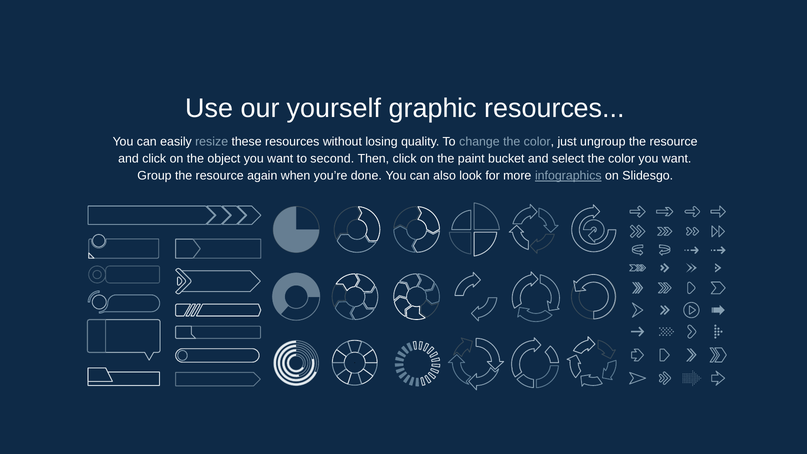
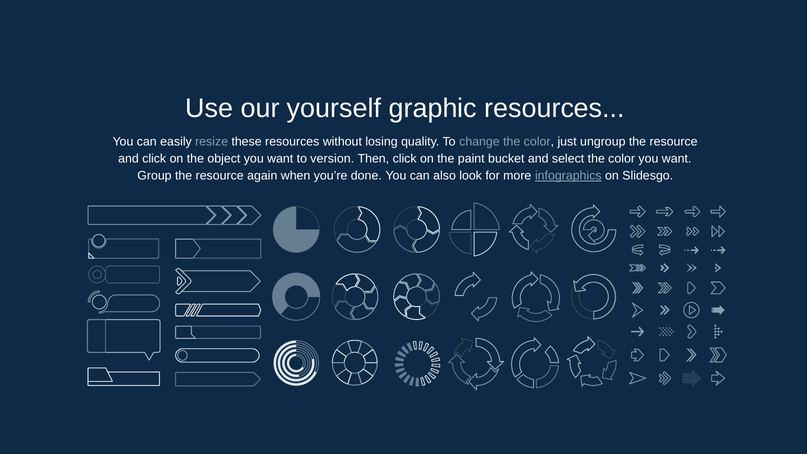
second: second -> version
